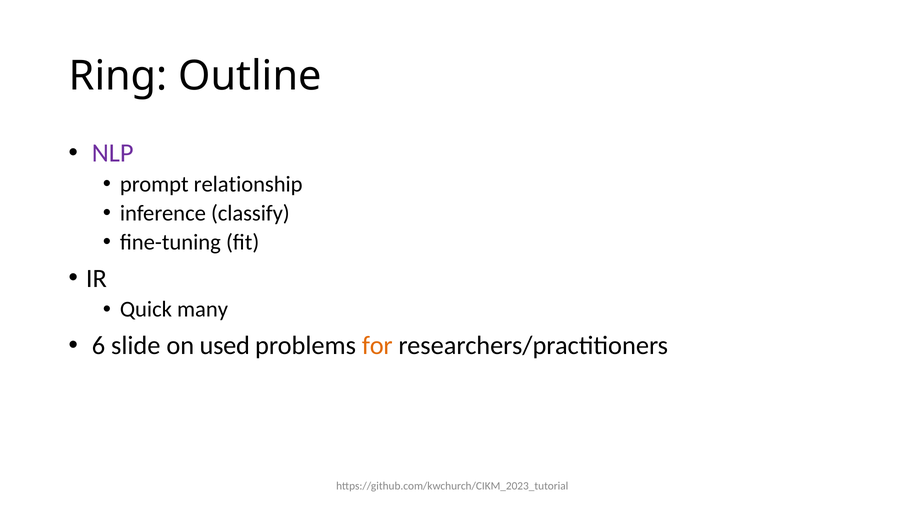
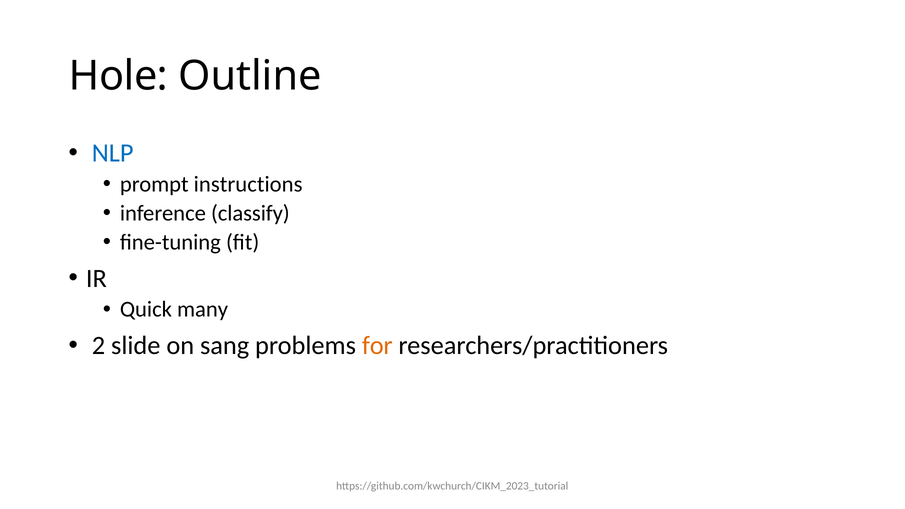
Ring: Ring -> Hole
NLP colour: purple -> blue
relationship: relationship -> instructions
6: 6 -> 2
used: used -> sang
